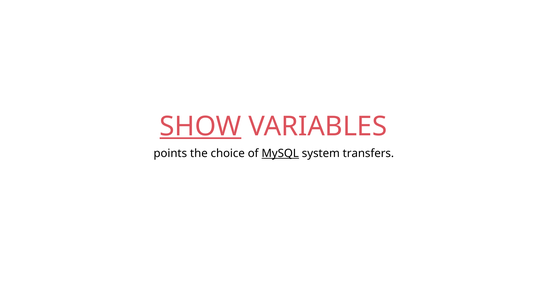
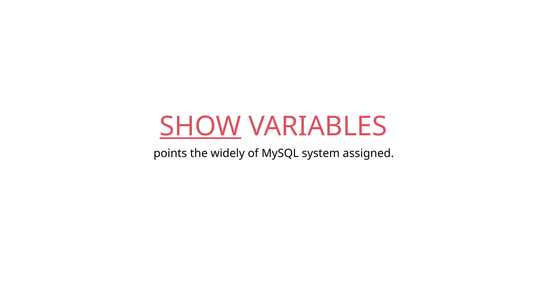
choice: choice -> widely
MySQL underline: present -> none
transfers: transfers -> assigned
